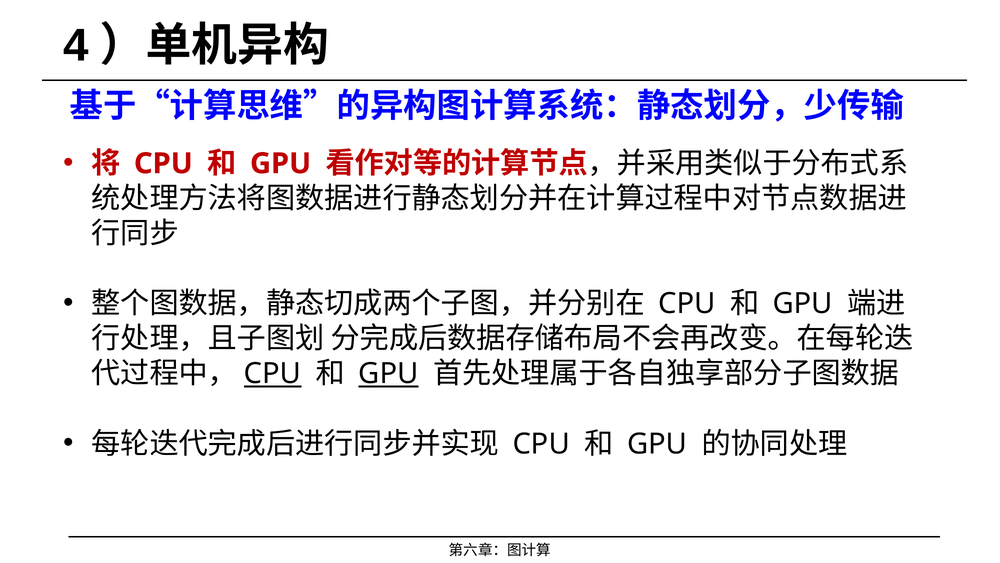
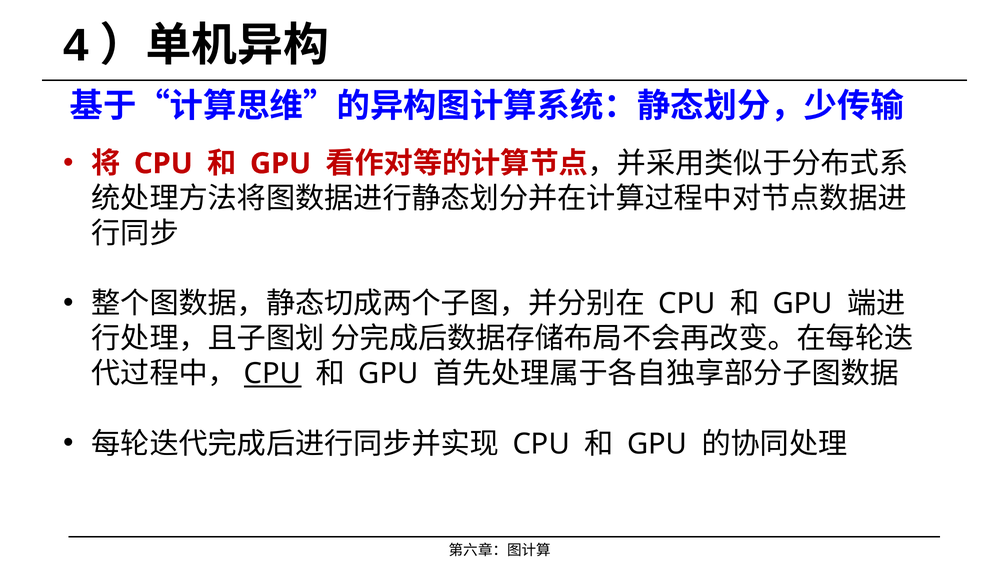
GPU at (389, 374) underline: present -> none
